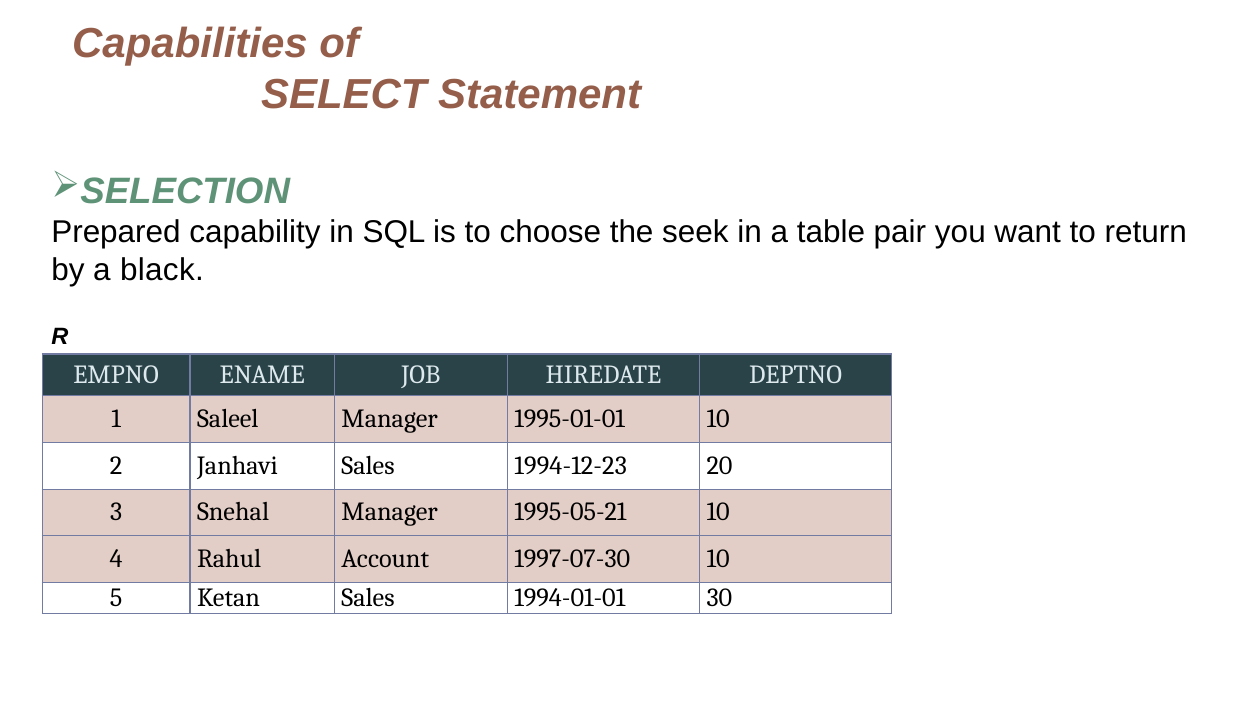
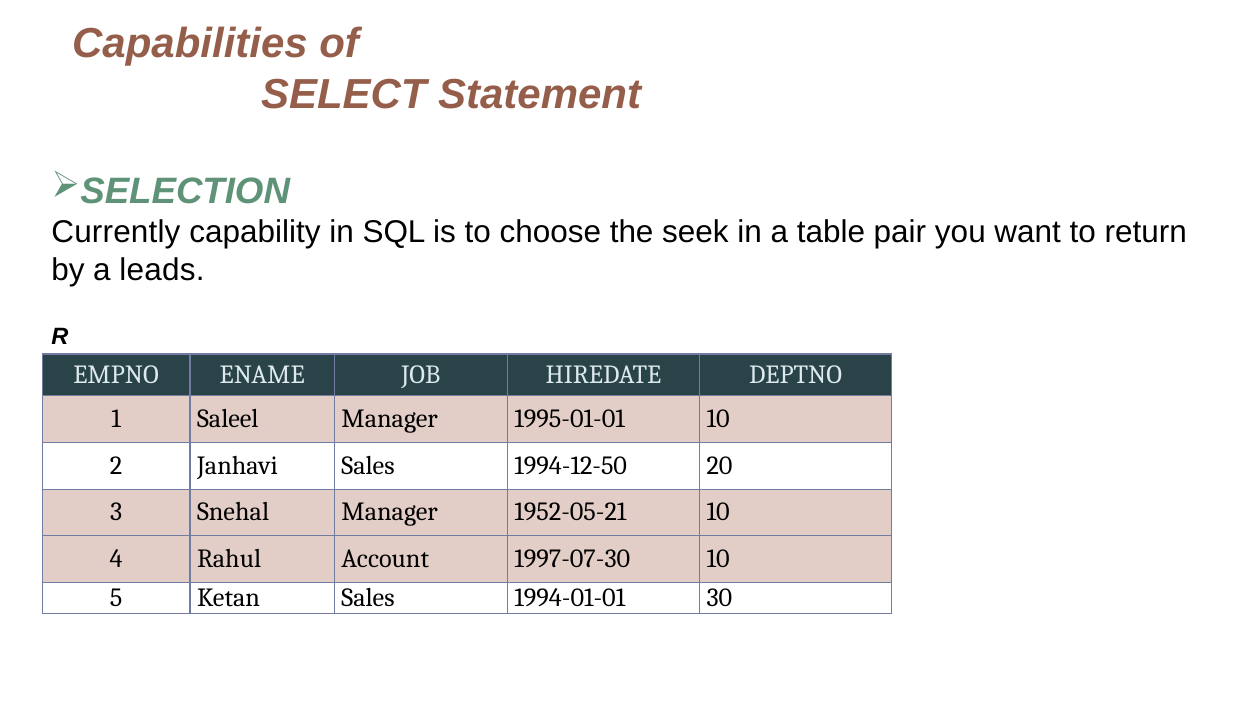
Prepared: Prepared -> Currently
black: black -> leads
1994-12-23: 1994-12-23 -> 1994-12-50
1995-05-21: 1995-05-21 -> 1952-05-21
